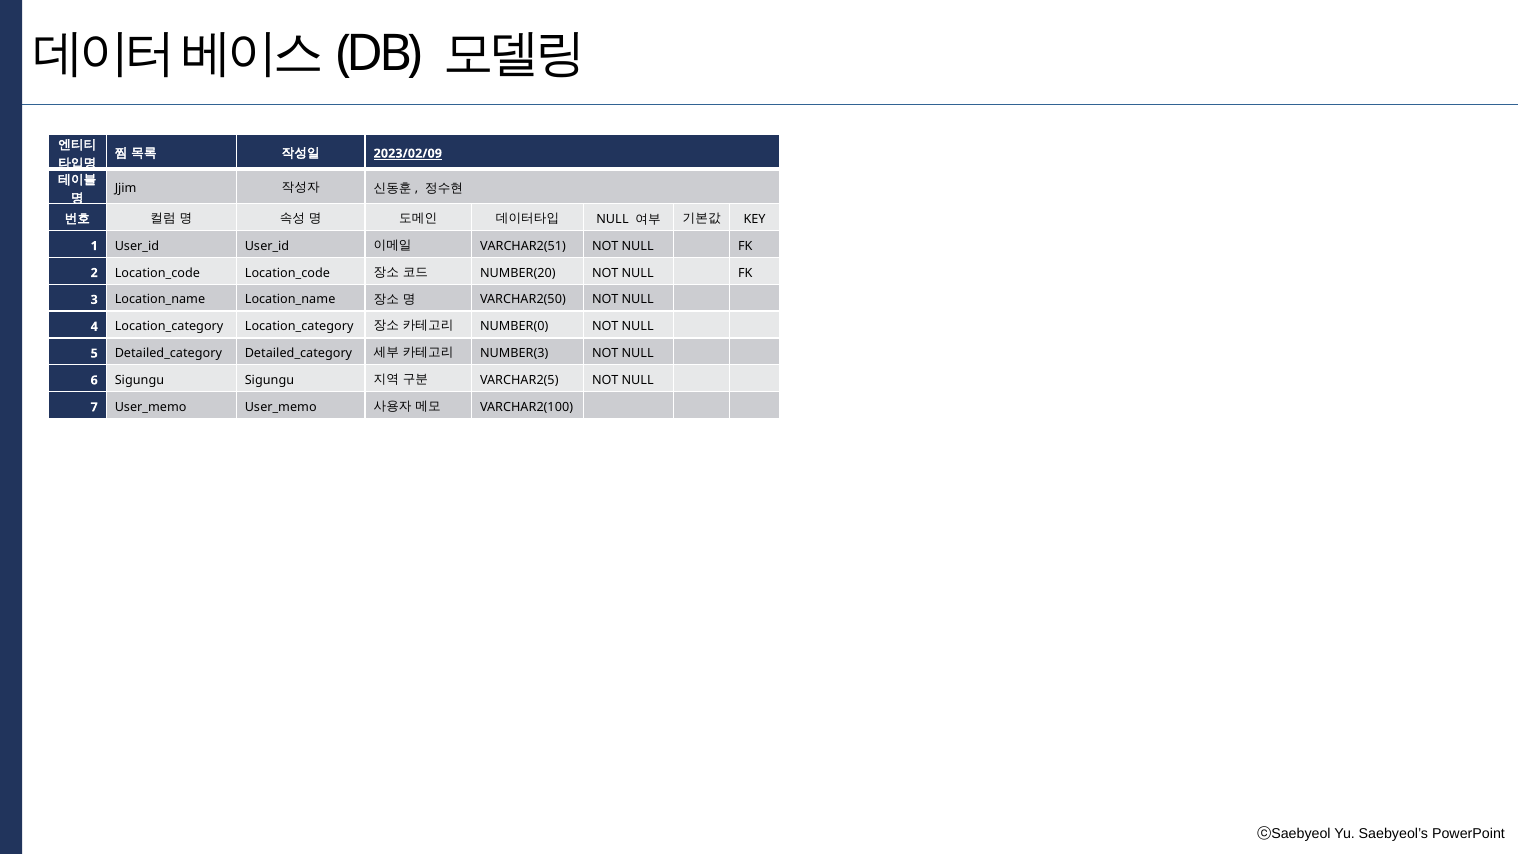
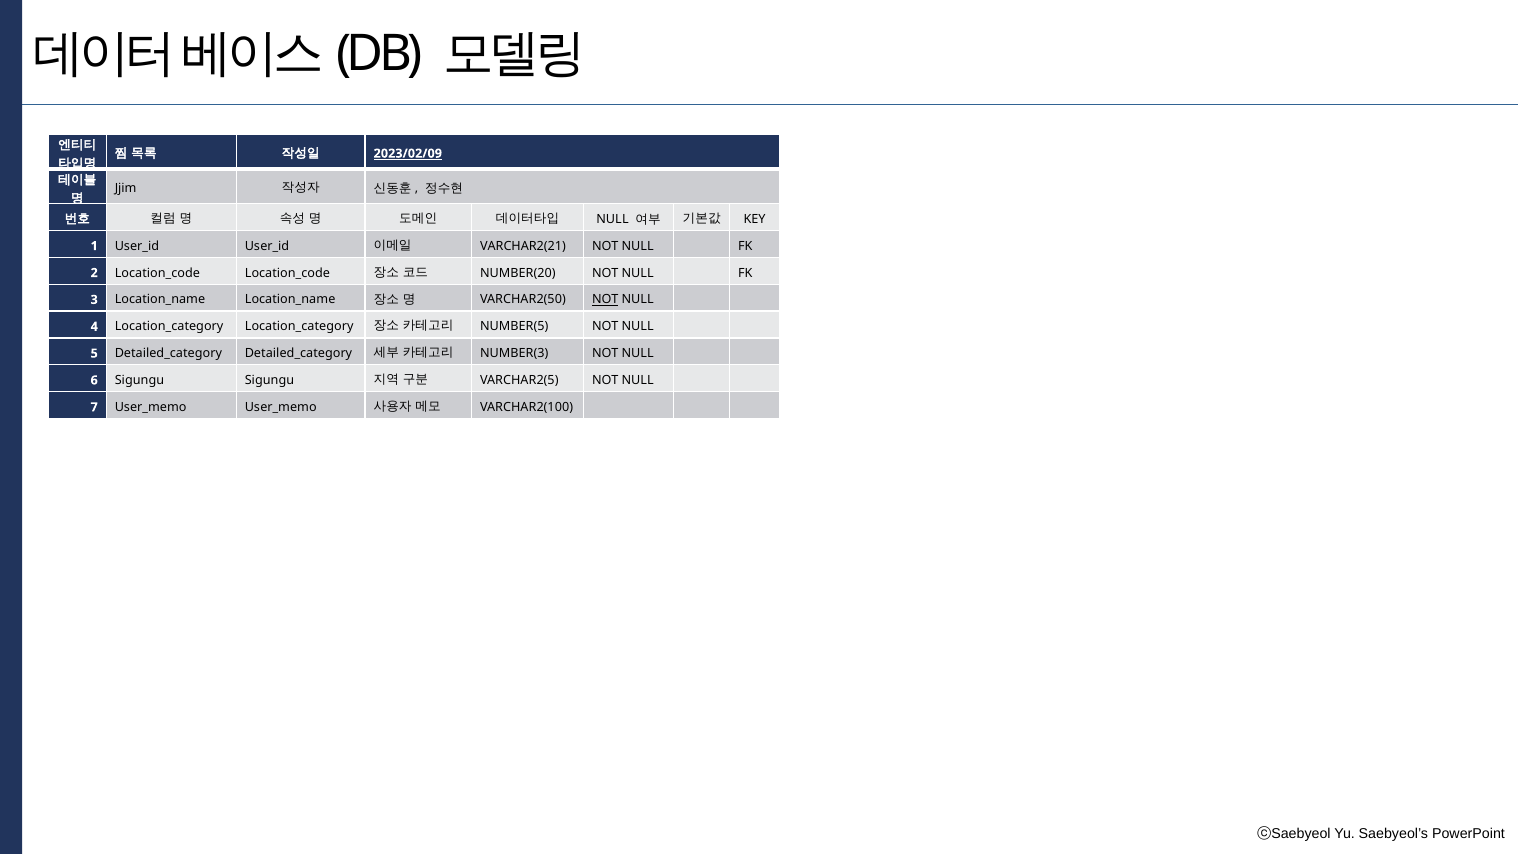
VARCHAR2(51: VARCHAR2(51 -> VARCHAR2(21
NOT at (605, 300) underline: none -> present
NUMBER(0: NUMBER(0 -> NUMBER(5
